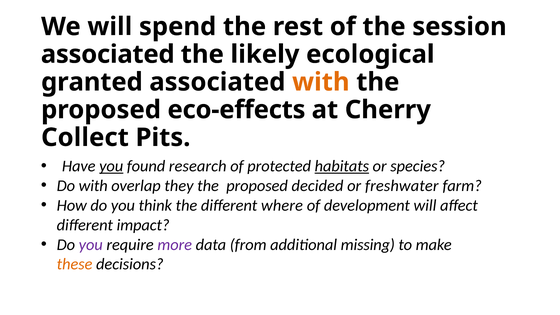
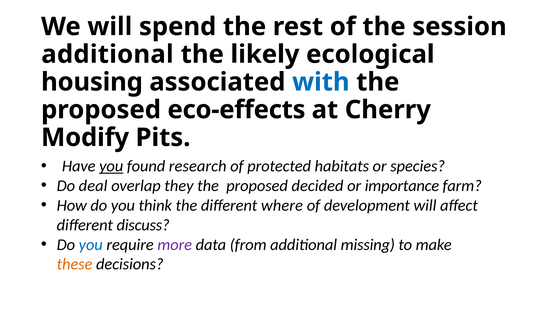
associated at (108, 54): associated -> additional
granted: granted -> housing
with at (321, 82) colour: orange -> blue
Collect: Collect -> Modify
habitats underline: present -> none
Do with: with -> deal
freshwater: freshwater -> importance
impact: impact -> discuss
you at (91, 245) colour: purple -> blue
